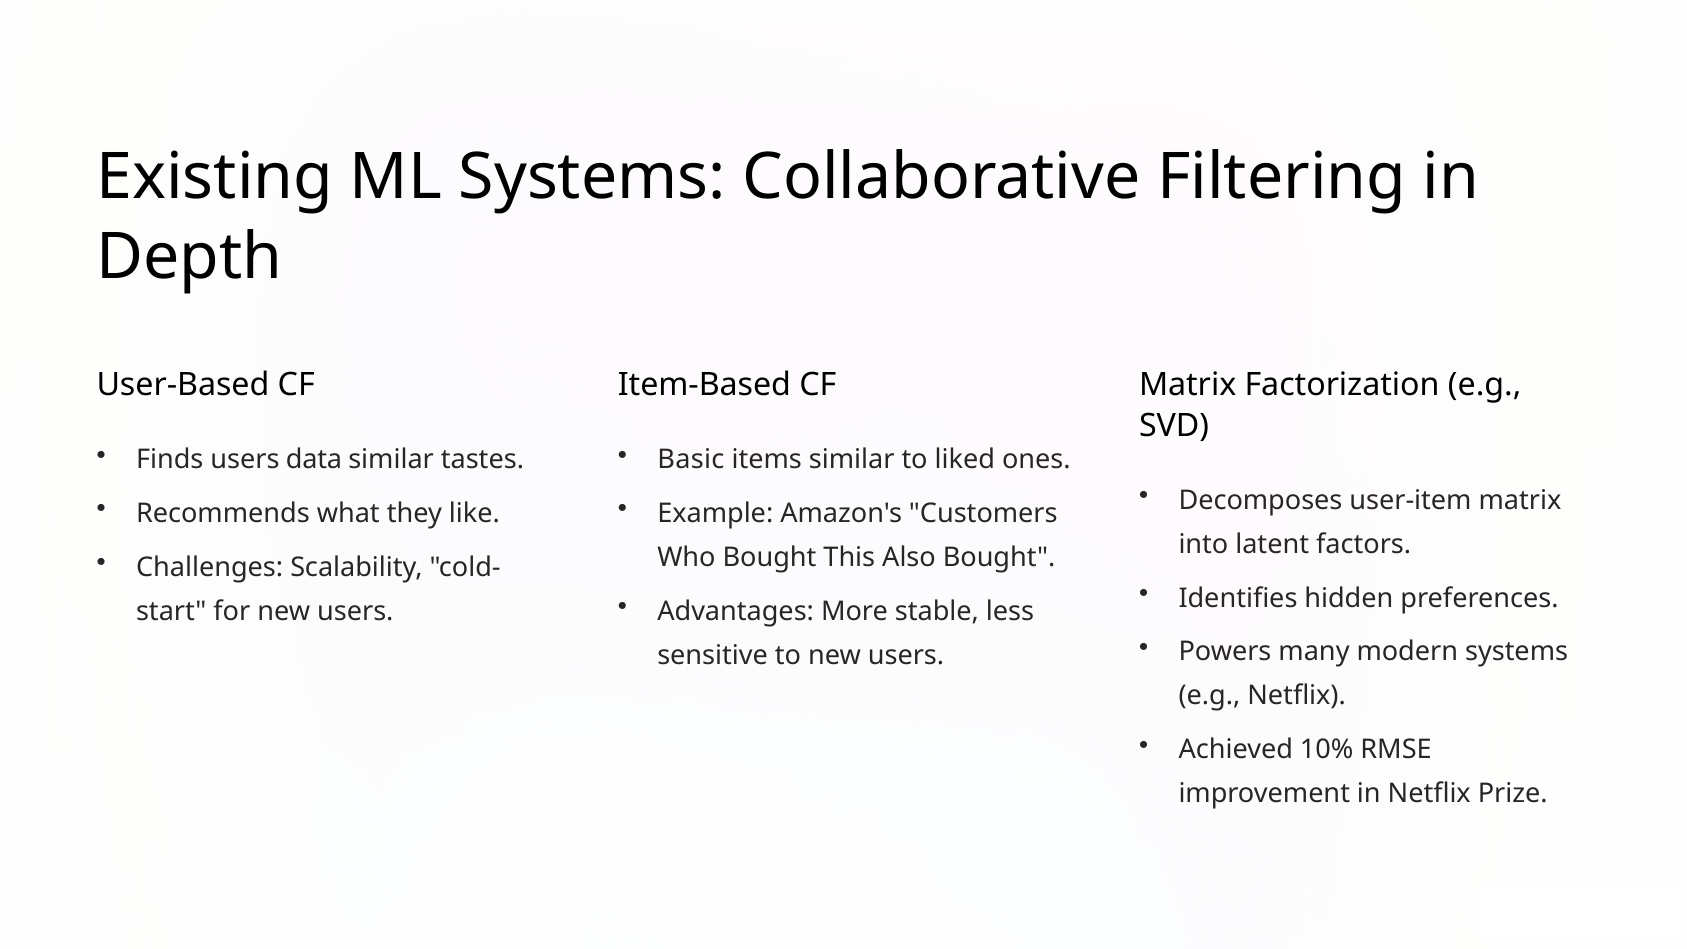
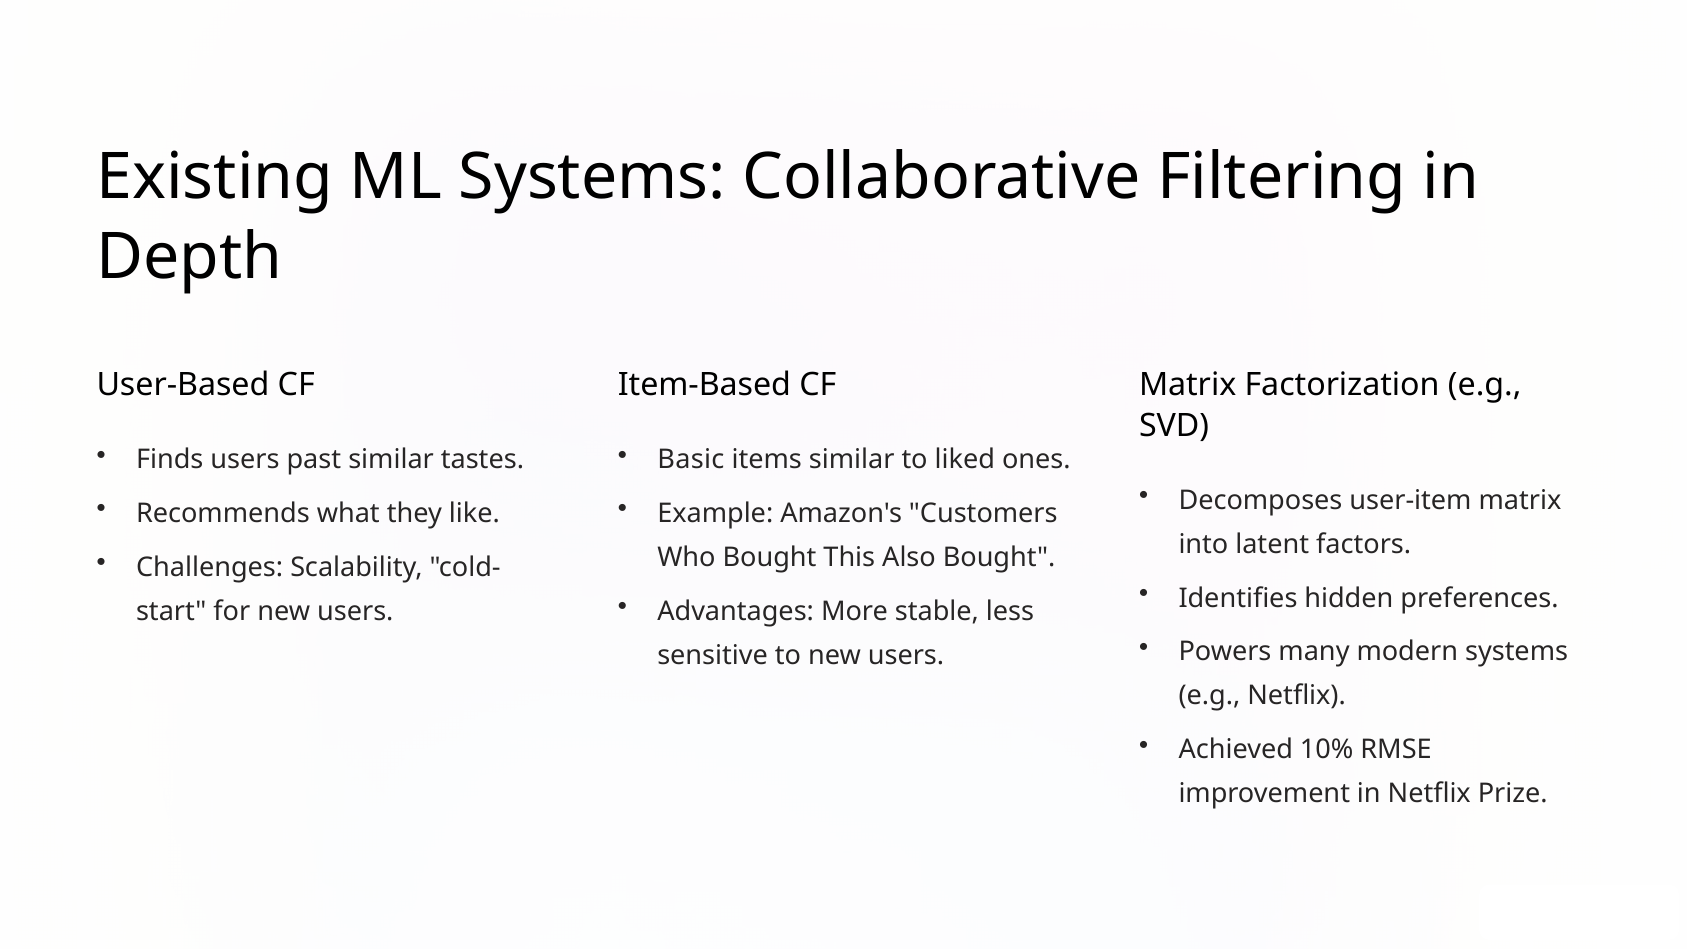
data: data -> past
